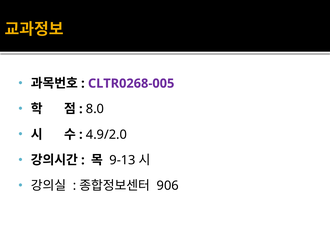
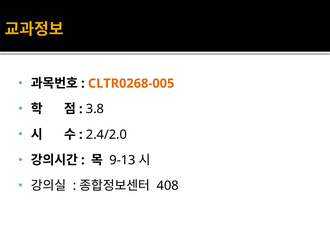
CLTR0268-005 colour: purple -> orange
8.0: 8.0 -> 3.8
4.9/2.0: 4.9/2.0 -> 2.4/2.0
906: 906 -> 408
